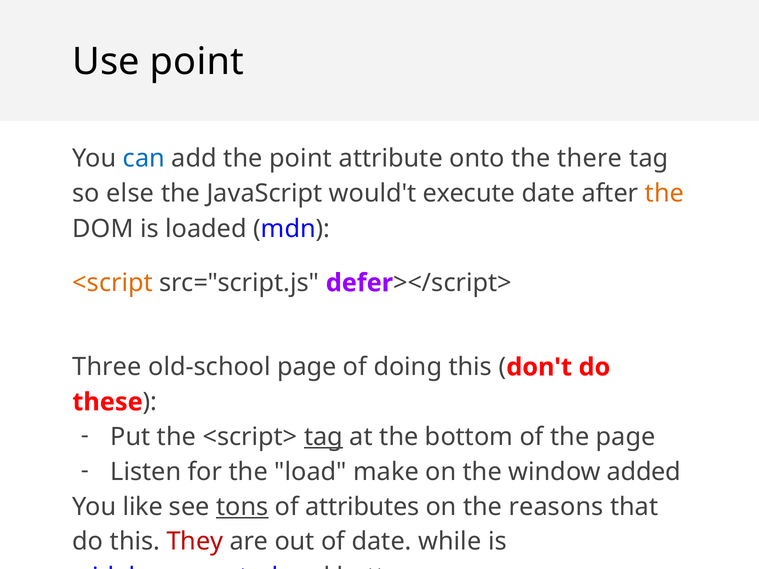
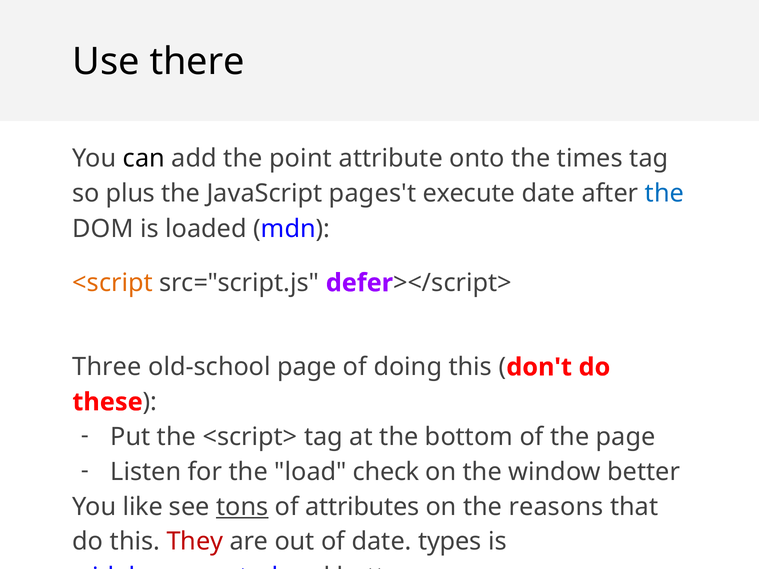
Use point: point -> there
can colour: blue -> black
there: there -> times
else: else -> plus
would't: would't -> pages't
the at (664, 193) colour: orange -> blue
tag at (323, 437) underline: present -> none
make: make -> check
window added: added -> better
while: while -> types
